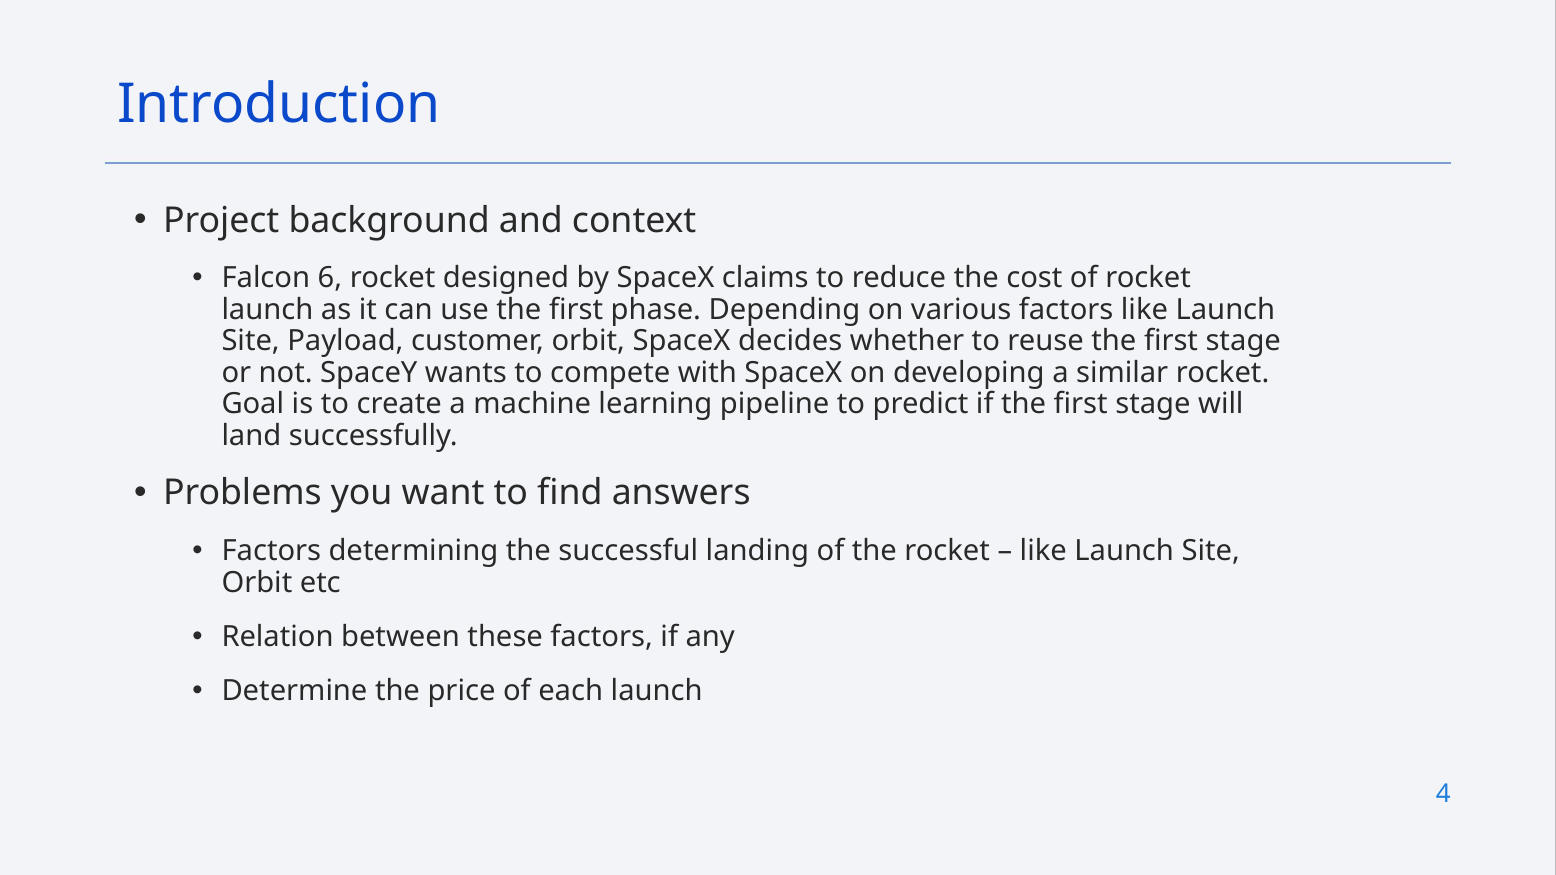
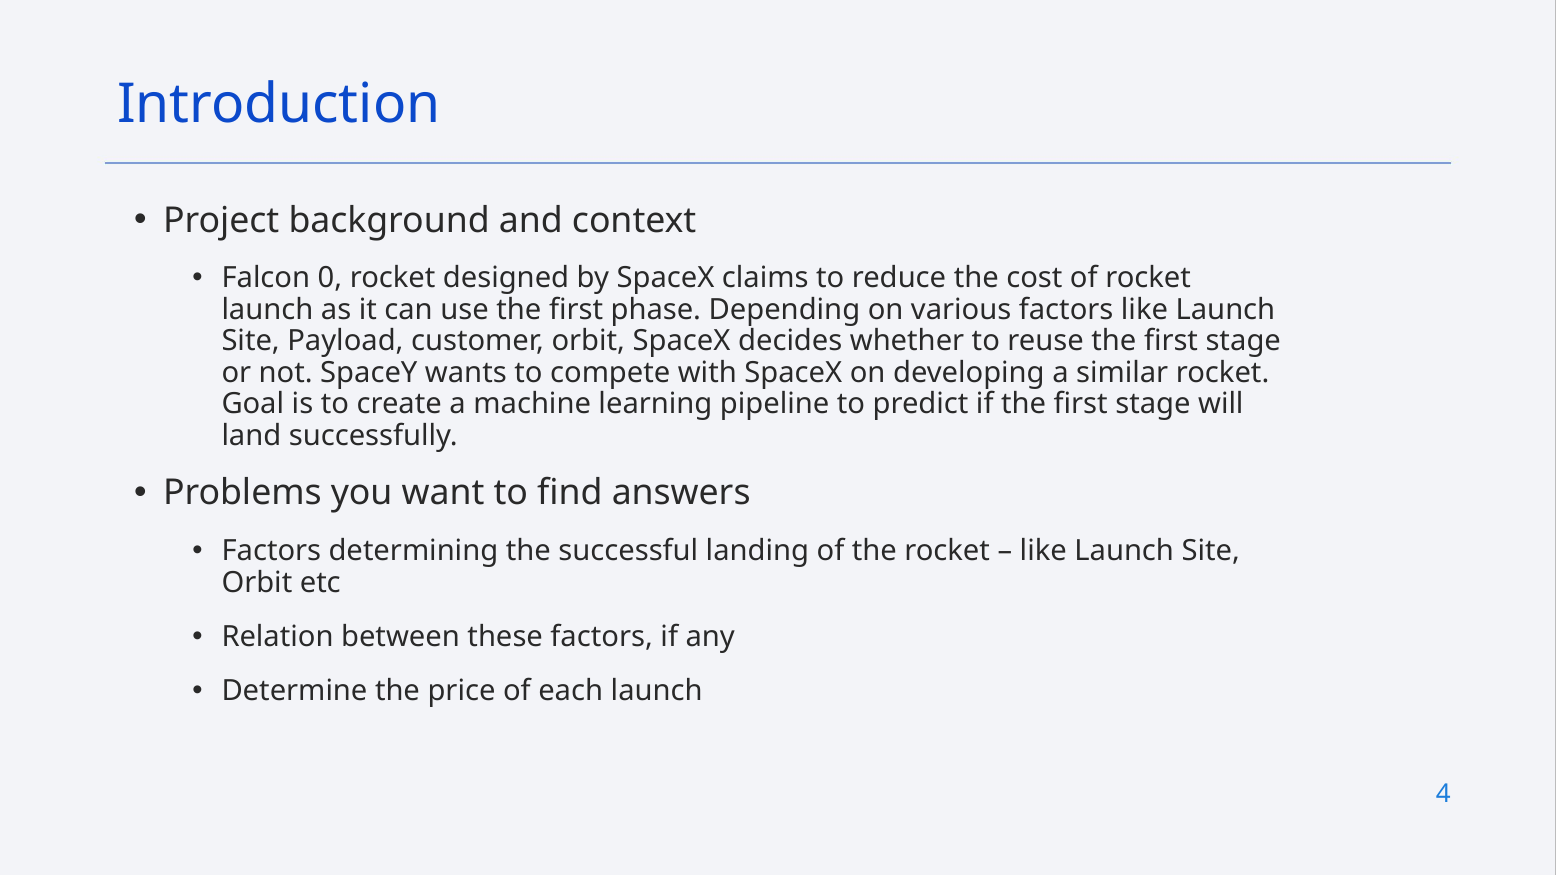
6: 6 -> 0
